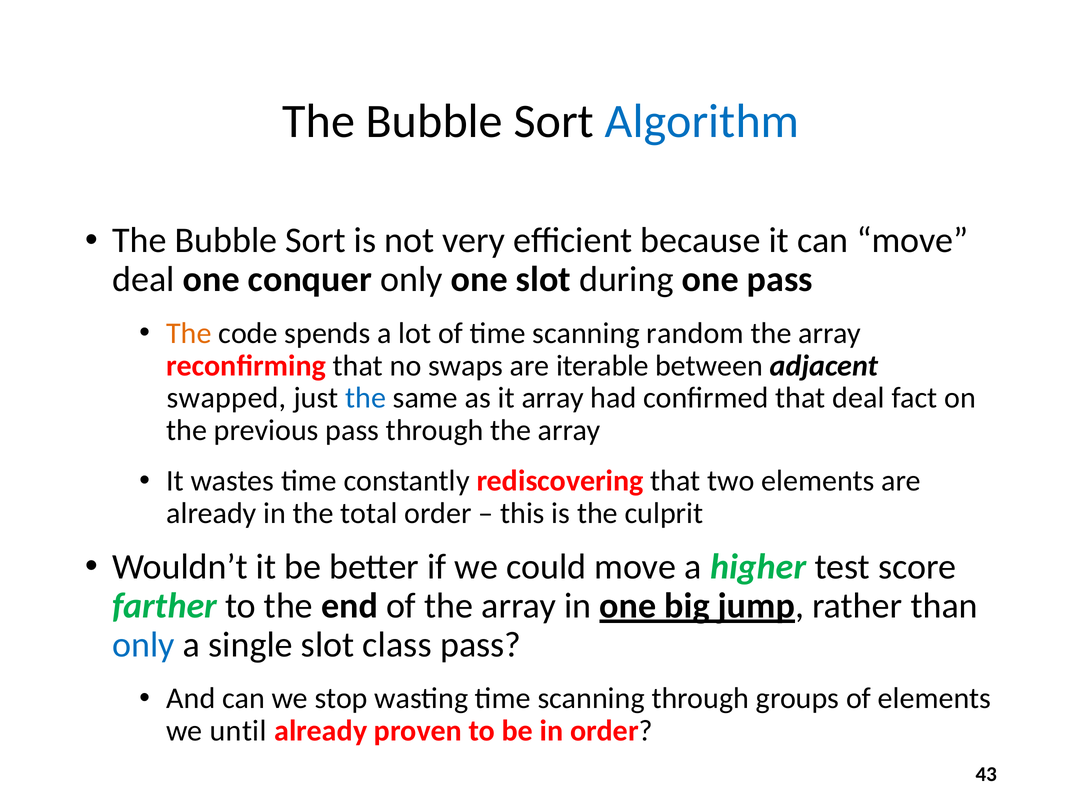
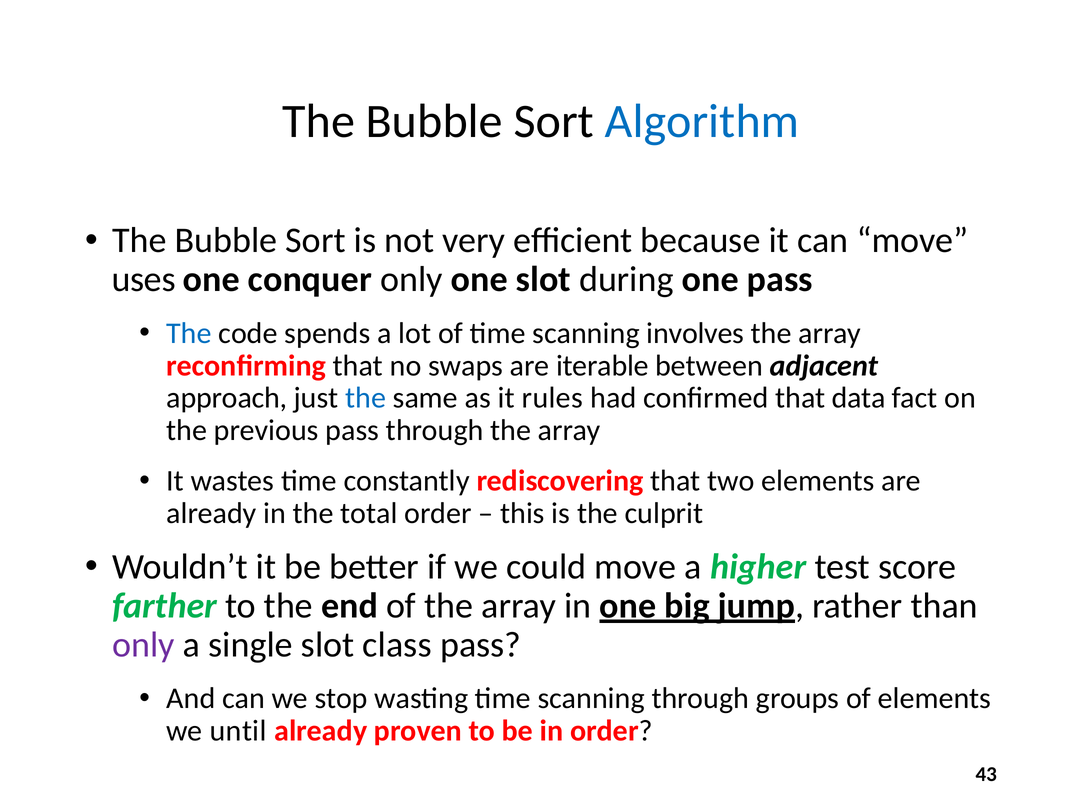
deal at (143, 280): deal -> uses
The at (189, 333) colour: orange -> blue
random: random -> involves
swapped: swapped -> approach
it array: array -> rules
that deal: deal -> data
only at (143, 645) colour: blue -> purple
